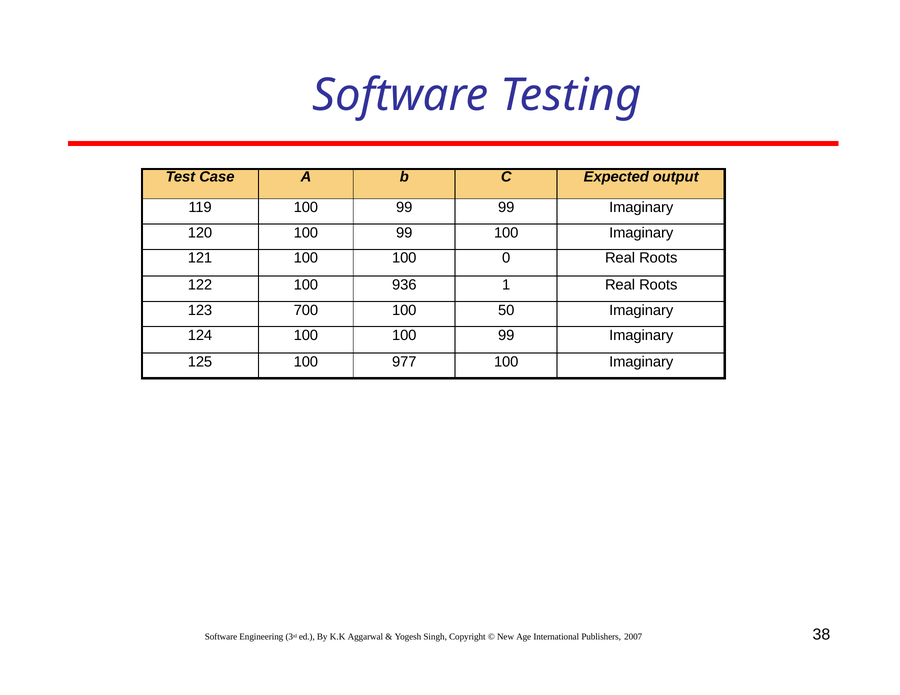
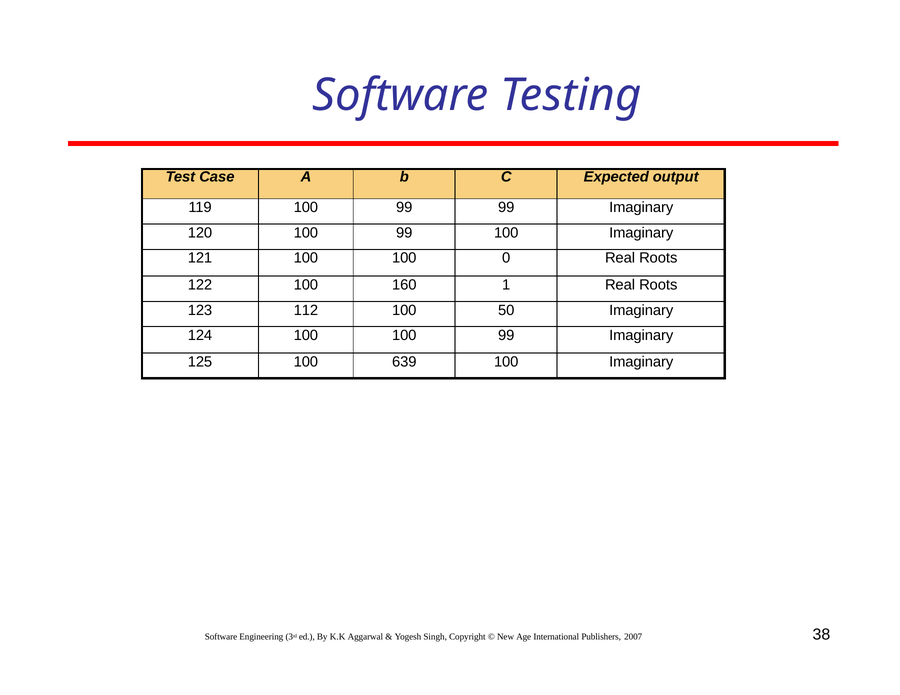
936: 936 -> 160
700: 700 -> 112
977: 977 -> 639
